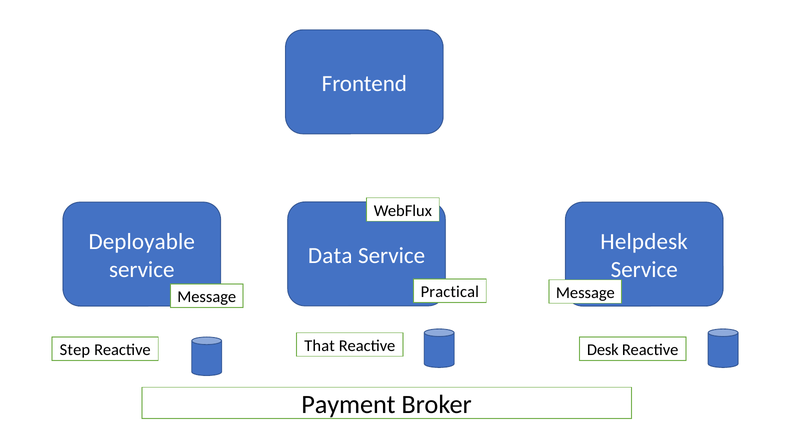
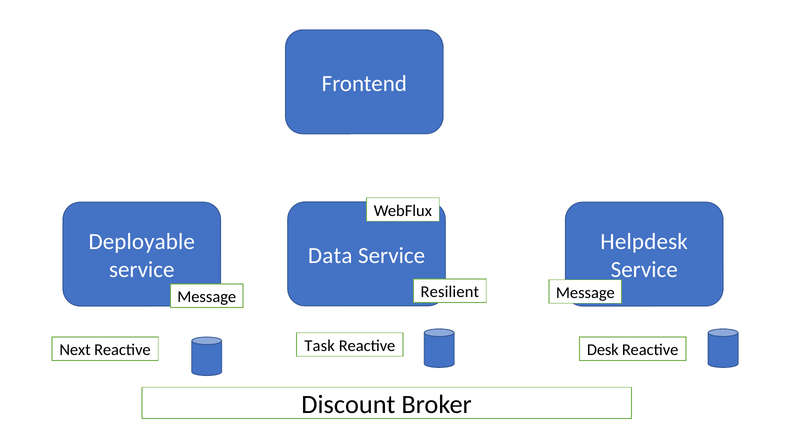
Practical: Practical -> Resilient
Step: Step -> Next
That: That -> Task
Payment: Payment -> Discount
